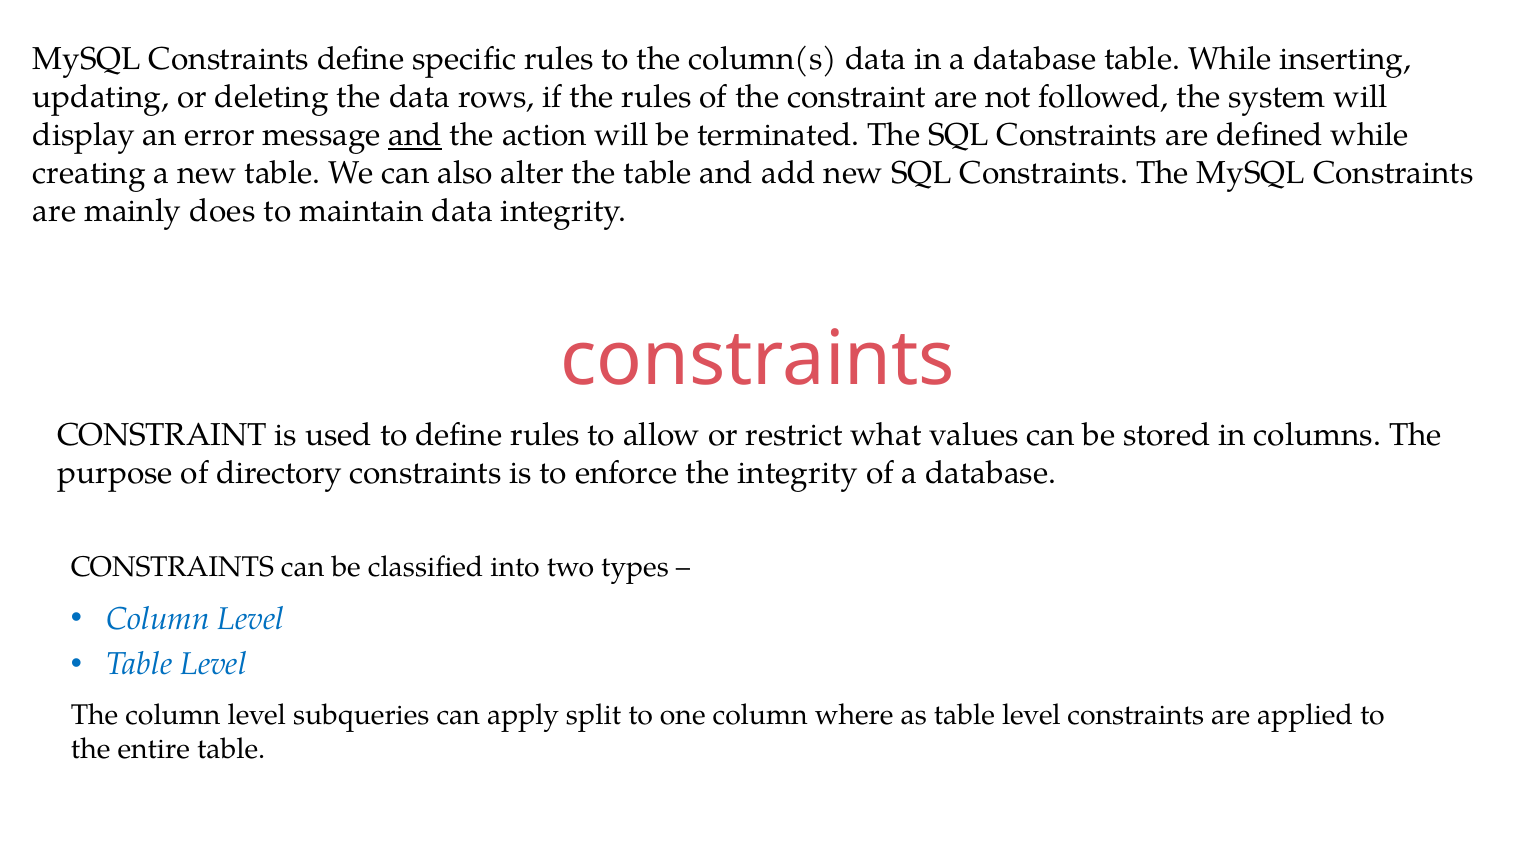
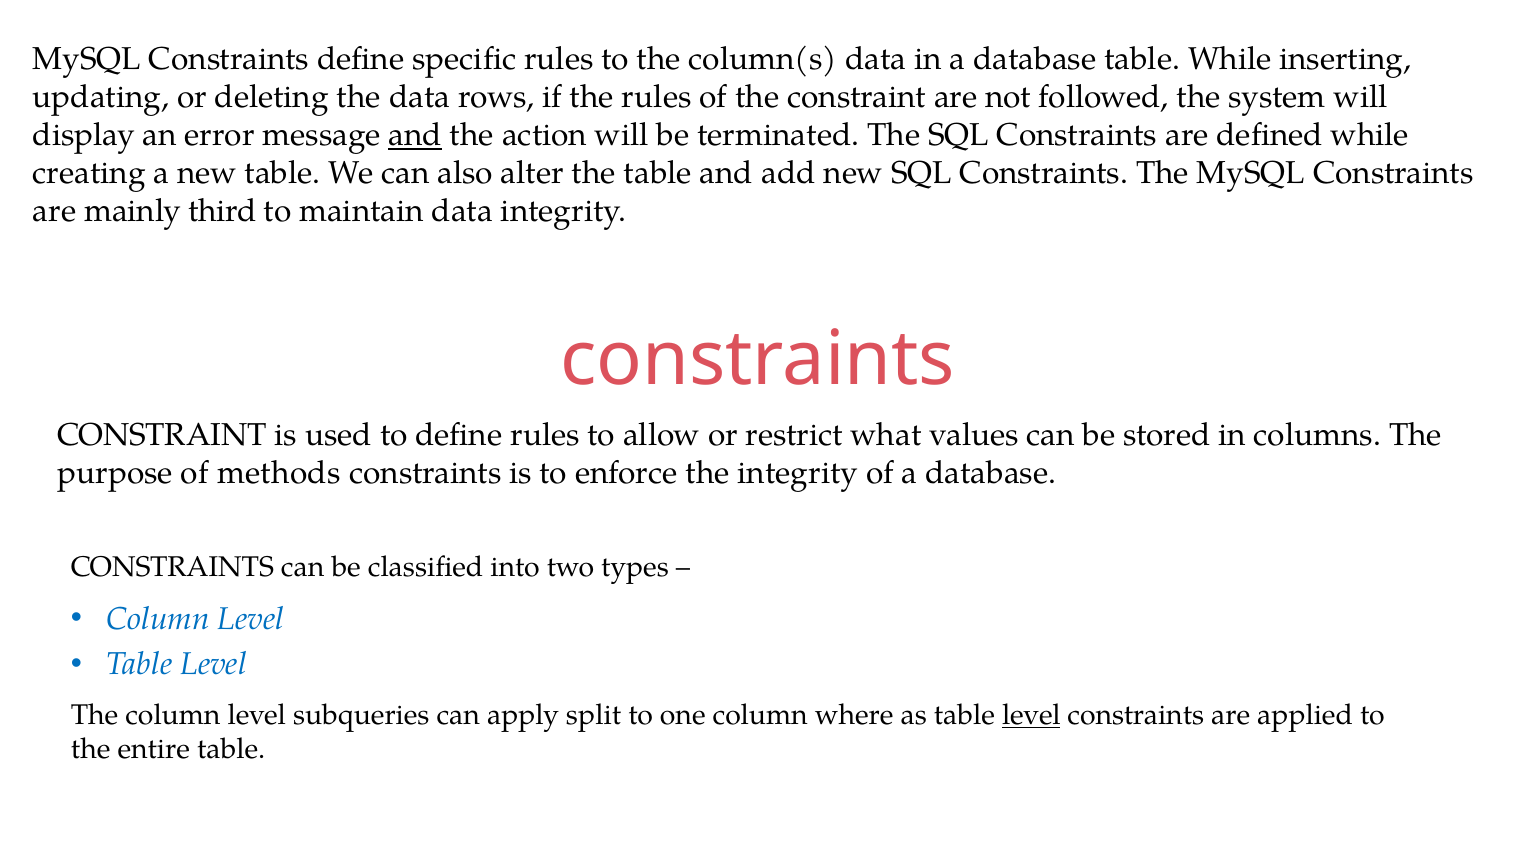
does: does -> third
directory: directory -> methods
level at (1031, 715) underline: none -> present
